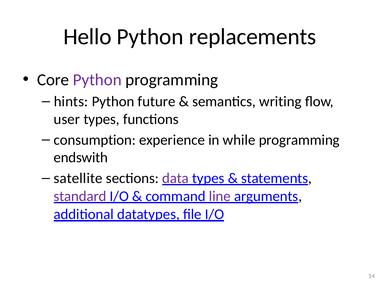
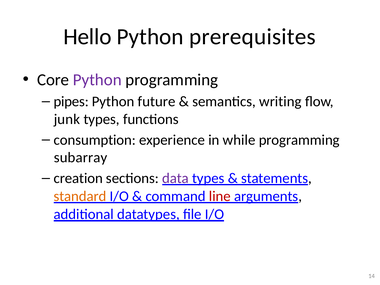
replacements: replacements -> prerequisites
hints: hints -> pipes
user: user -> junk
endswith: endswith -> subarray
satellite: satellite -> creation
standard colour: purple -> orange
line colour: purple -> red
